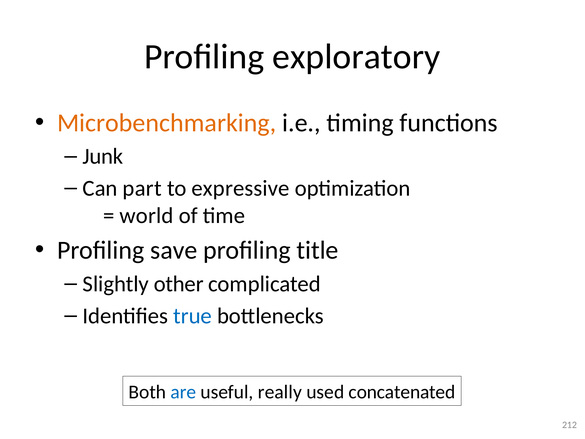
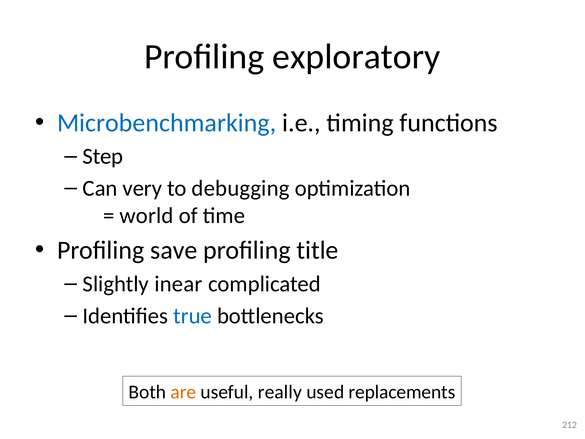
Microbenchmarking colour: orange -> blue
Junk: Junk -> Step
part: part -> very
expressive: expressive -> debugging
other: other -> inear
are colour: blue -> orange
concatenated: concatenated -> replacements
